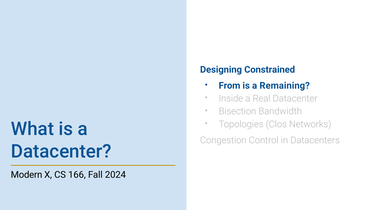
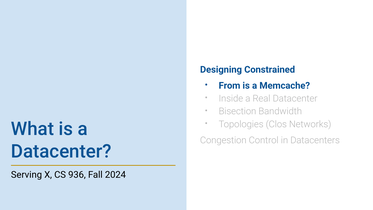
Remaining: Remaining -> Memcache
Modern: Modern -> Serving
166: 166 -> 936
